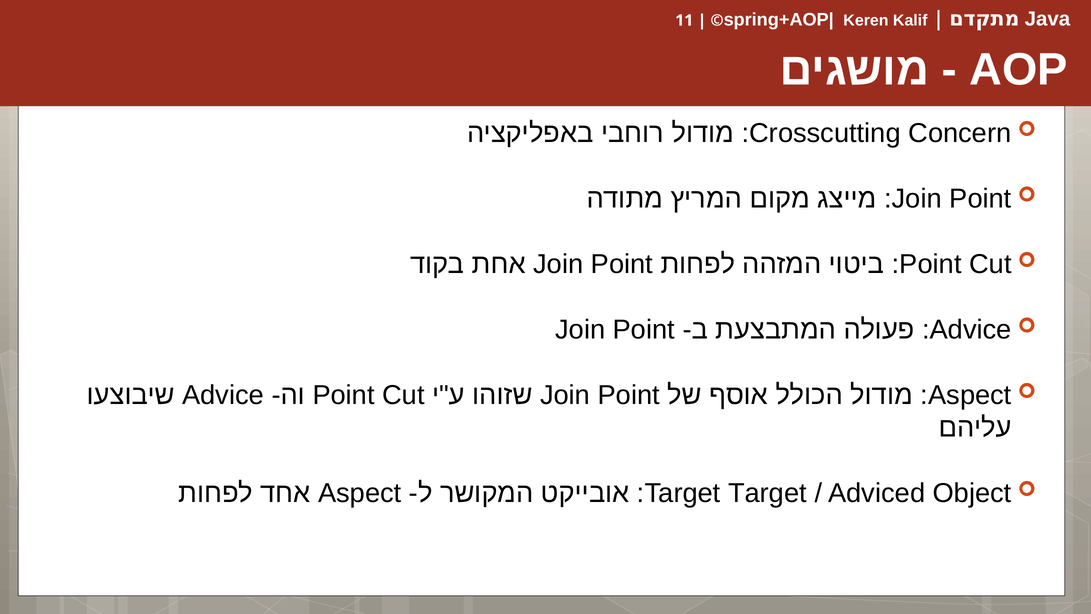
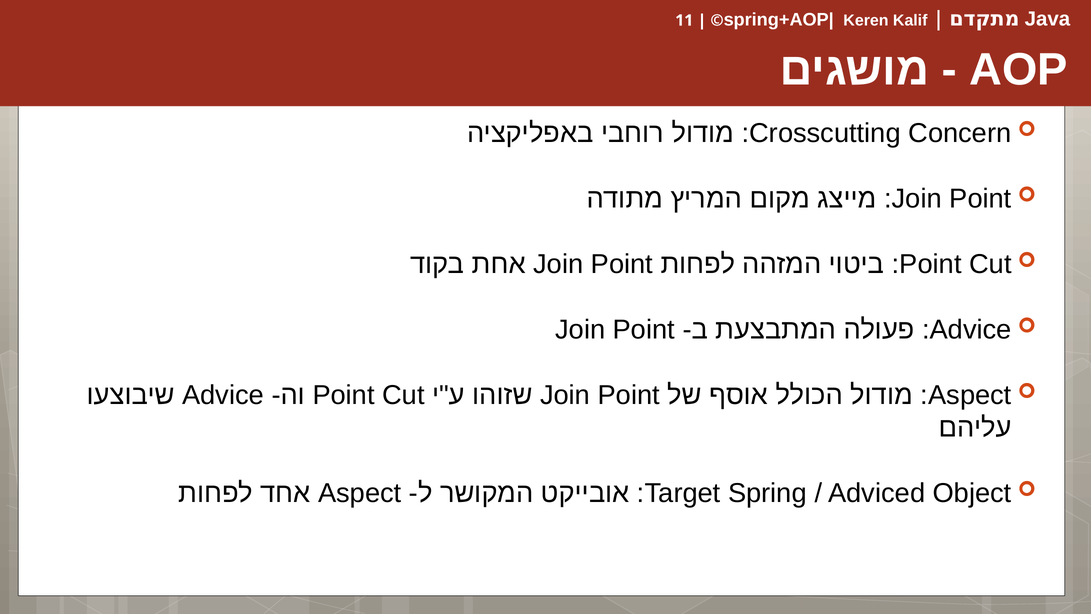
Target Target: Target -> Spring
